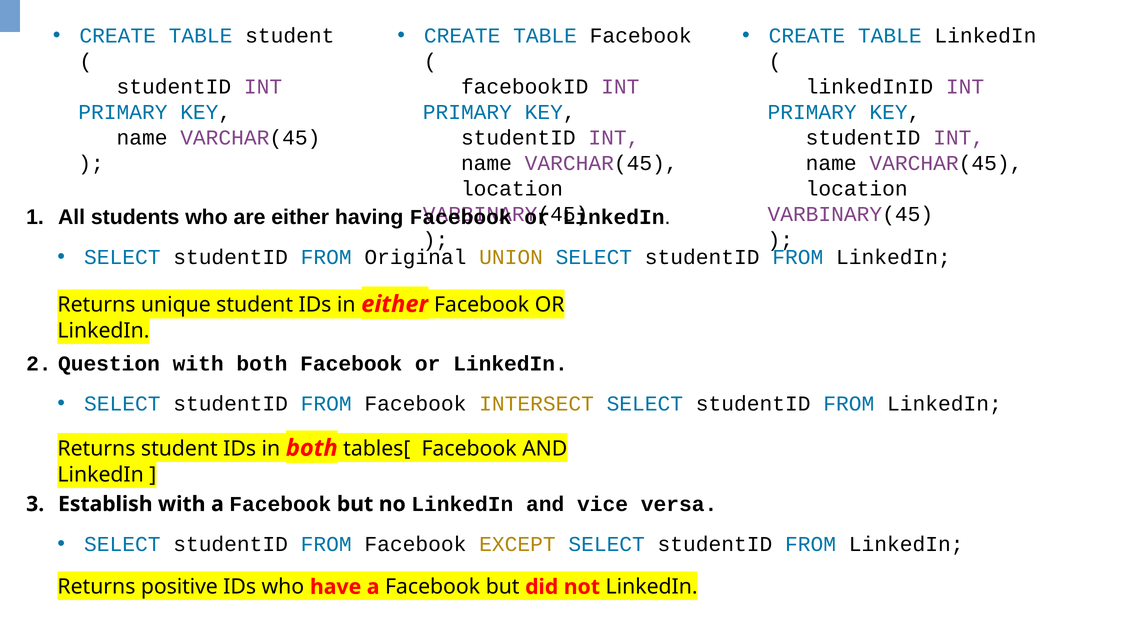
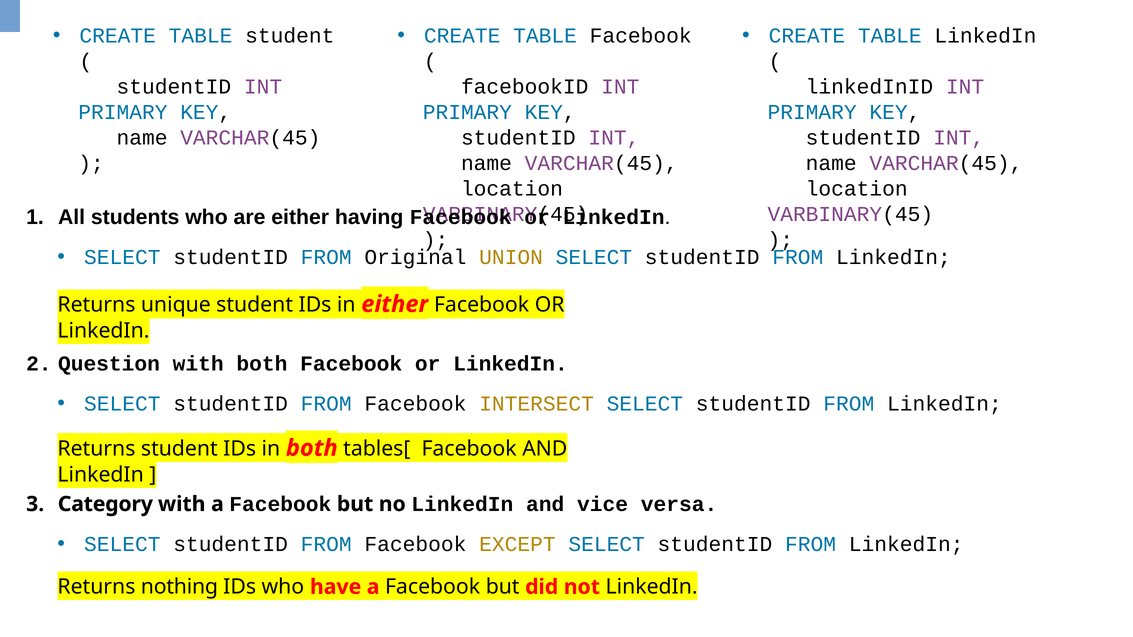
Establish: Establish -> Category
positive: positive -> nothing
